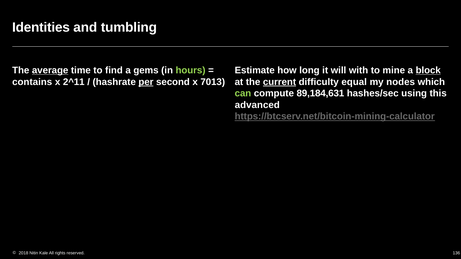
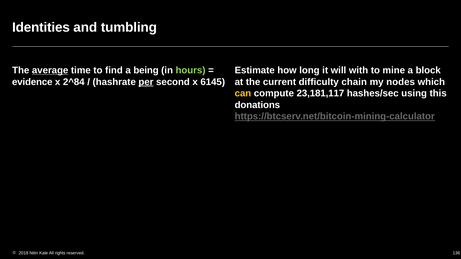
gems: gems -> being
block underline: present -> none
contains: contains -> evidence
2^11: 2^11 -> 2^84
7013: 7013 -> 6145
current underline: present -> none
equal: equal -> chain
can colour: light green -> yellow
89,184,631: 89,184,631 -> 23,181,117
advanced: advanced -> donations
